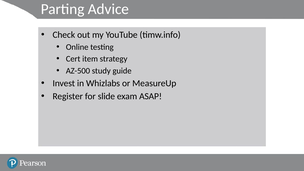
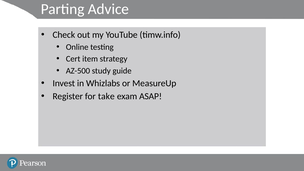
slide: slide -> take
